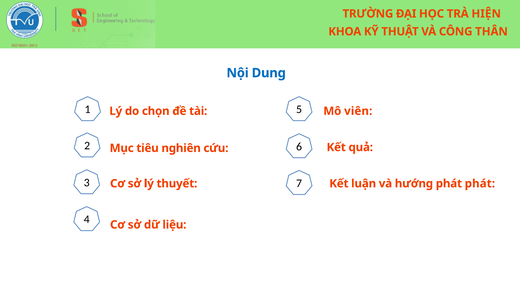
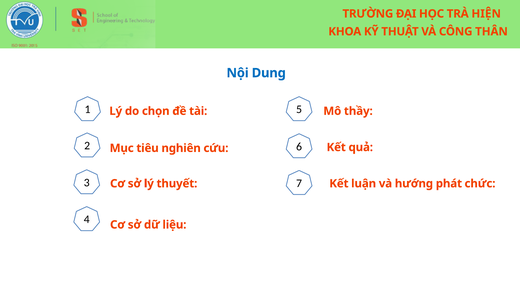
viên: viên -> thầy
phát phát: phát -> chức
